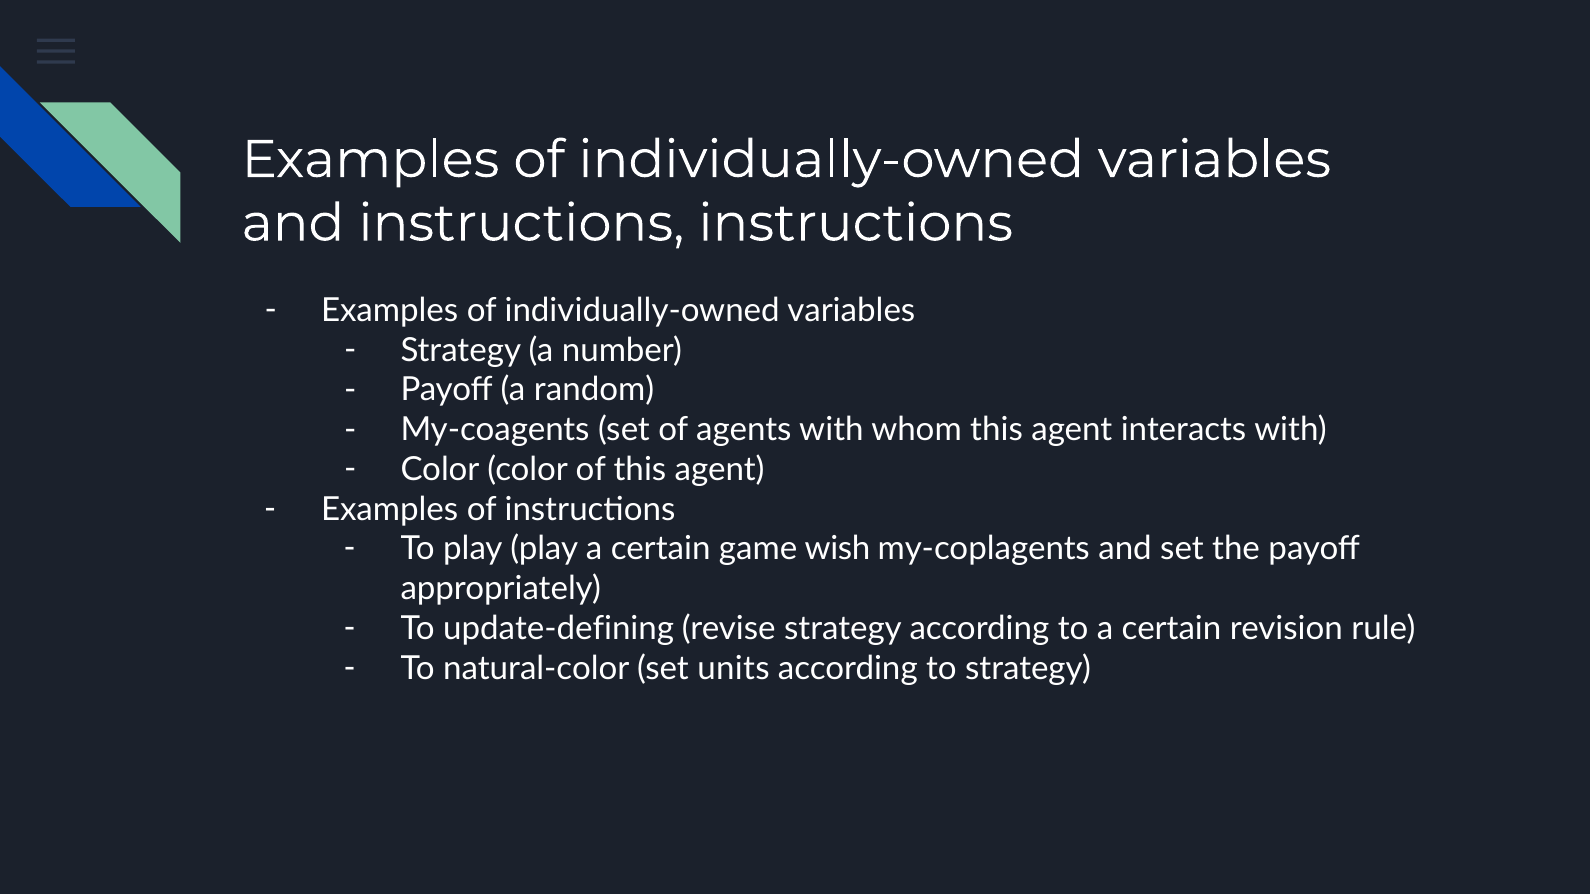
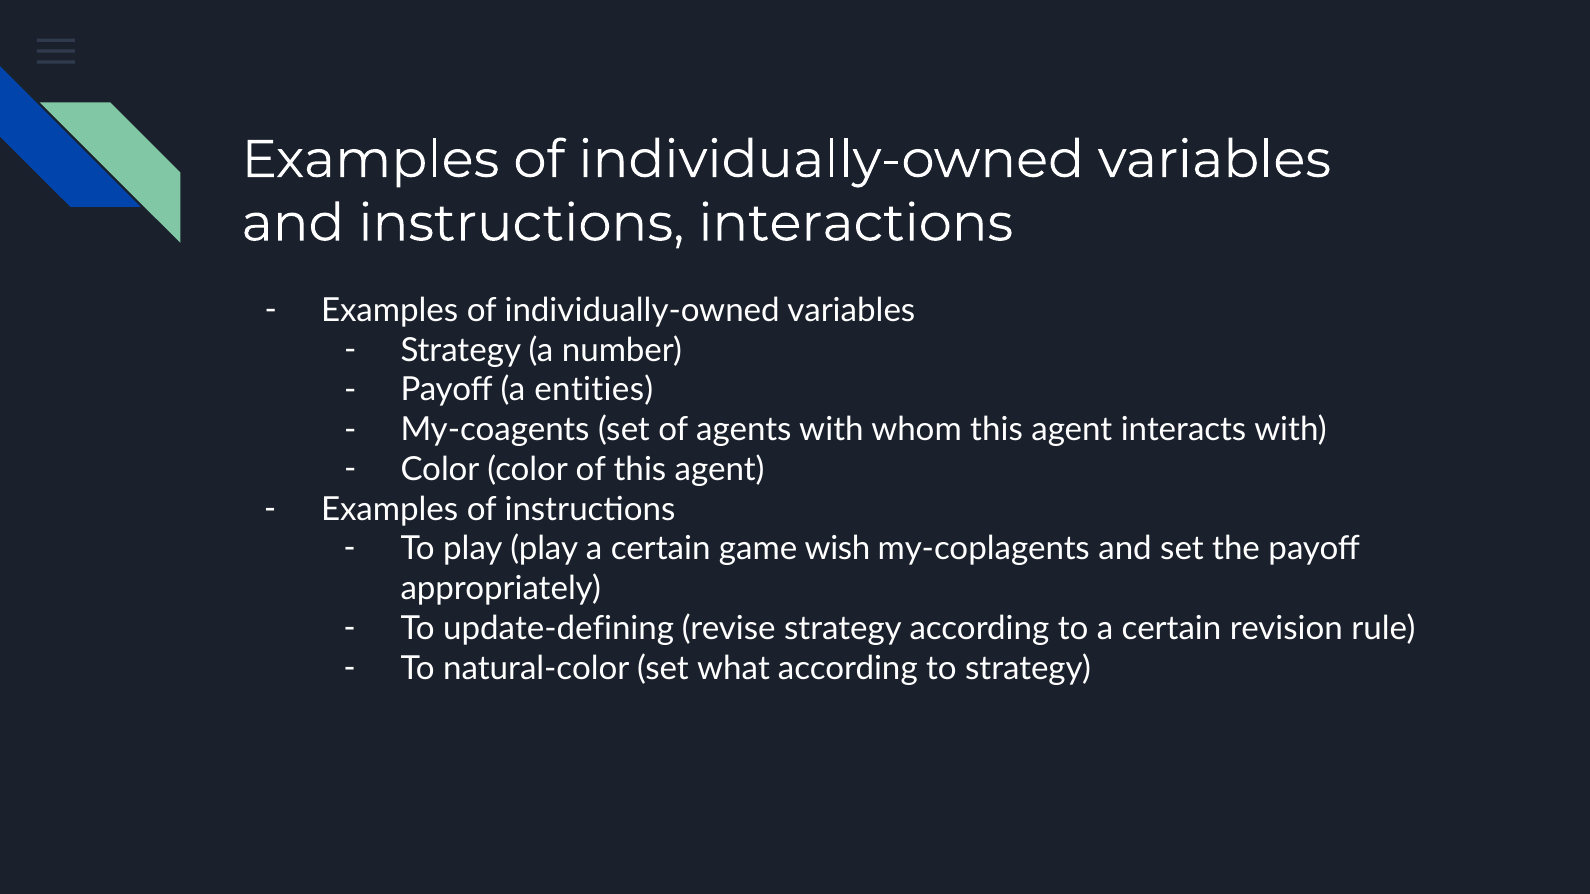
instructions instructions: instructions -> interactions
random: random -> entities
units: units -> what
